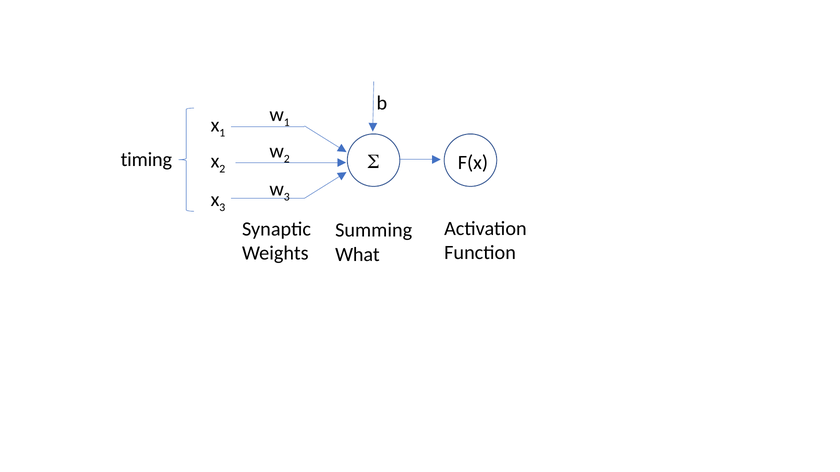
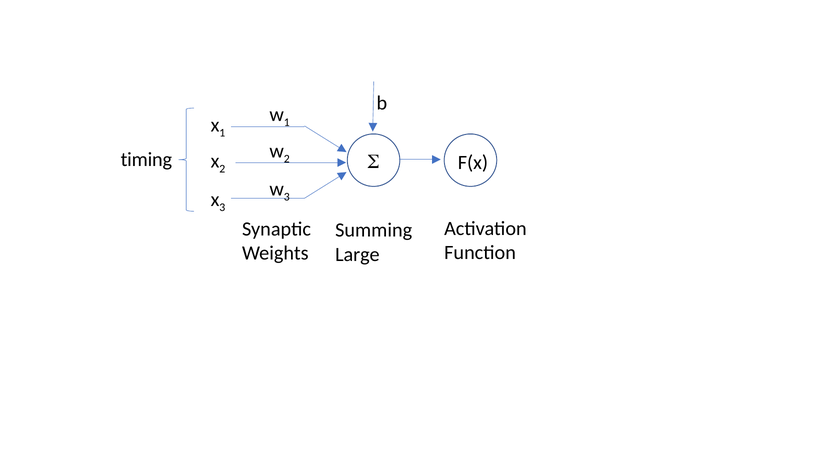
What: What -> Large
